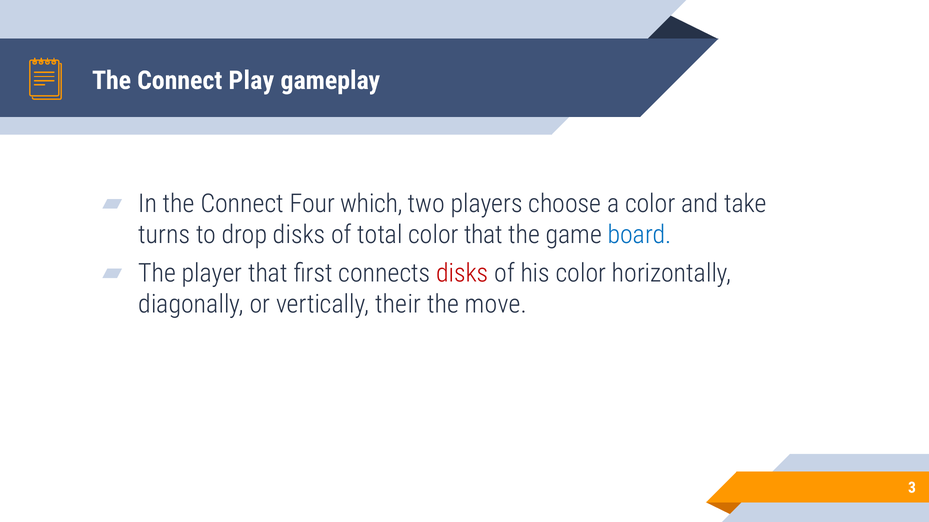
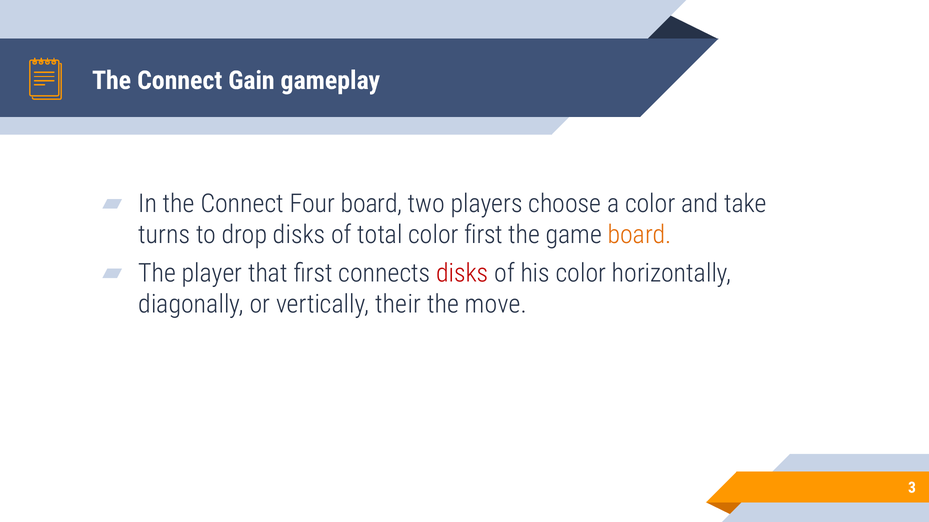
Play: Play -> Gain
Four which: which -> board
color that: that -> first
board at (640, 235) colour: blue -> orange
